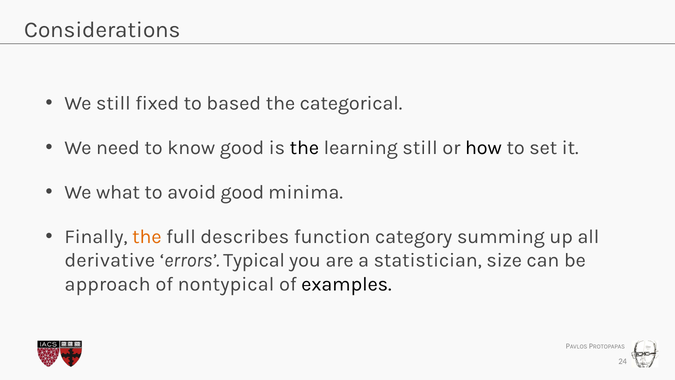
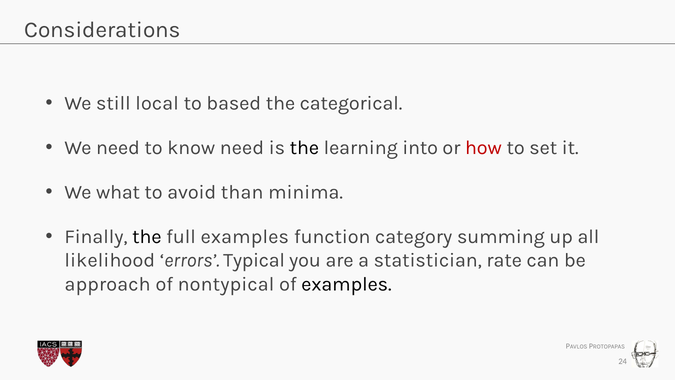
fixed: fixed -> local
know good: good -> need
learning still: still -> into
how colour: black -> red
avoid good: good -> than
the at (147, 237) colour: orange -> black
full describes: describes -> examples
derivative: derivative -> likelihood
size: size -> rate
